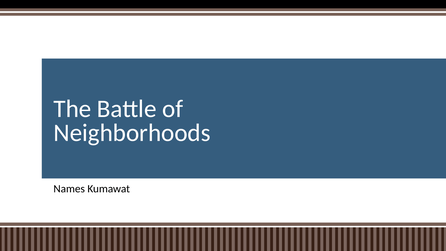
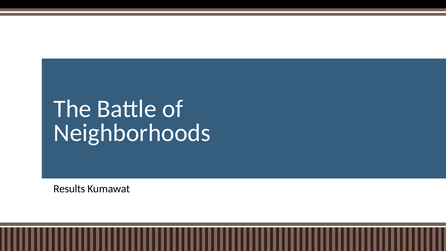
Names: Names -> Results
